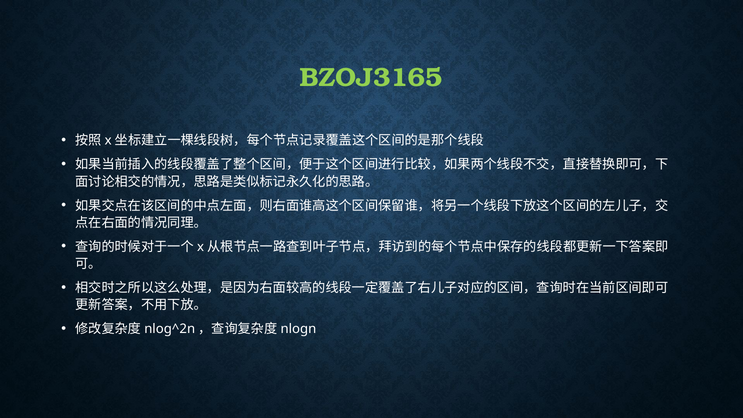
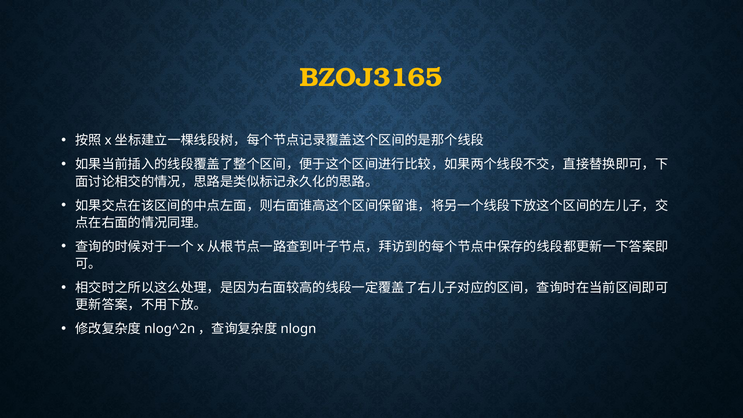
BZOJ3165 colour: light green -> yellow
